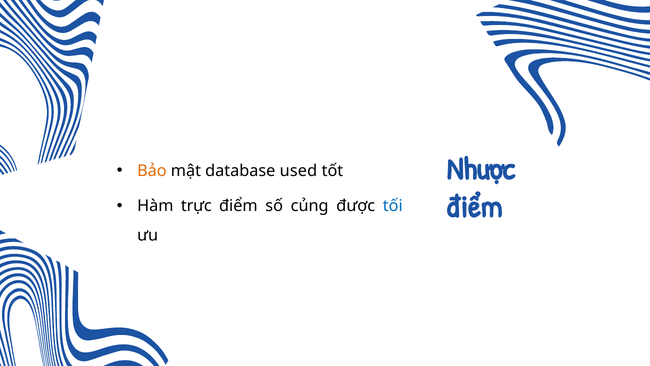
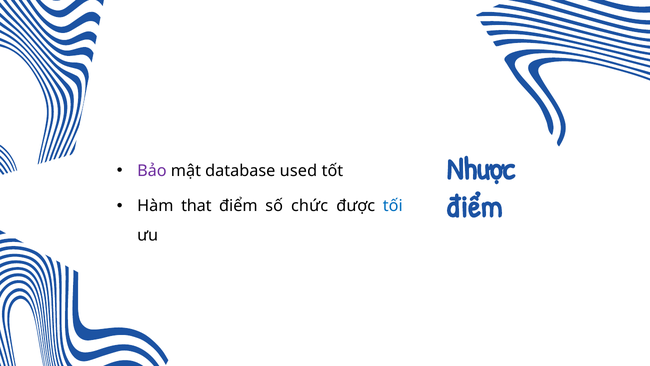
Bảo colour: orange -> purple
trực: trực -> that
củng: củng -> chức
